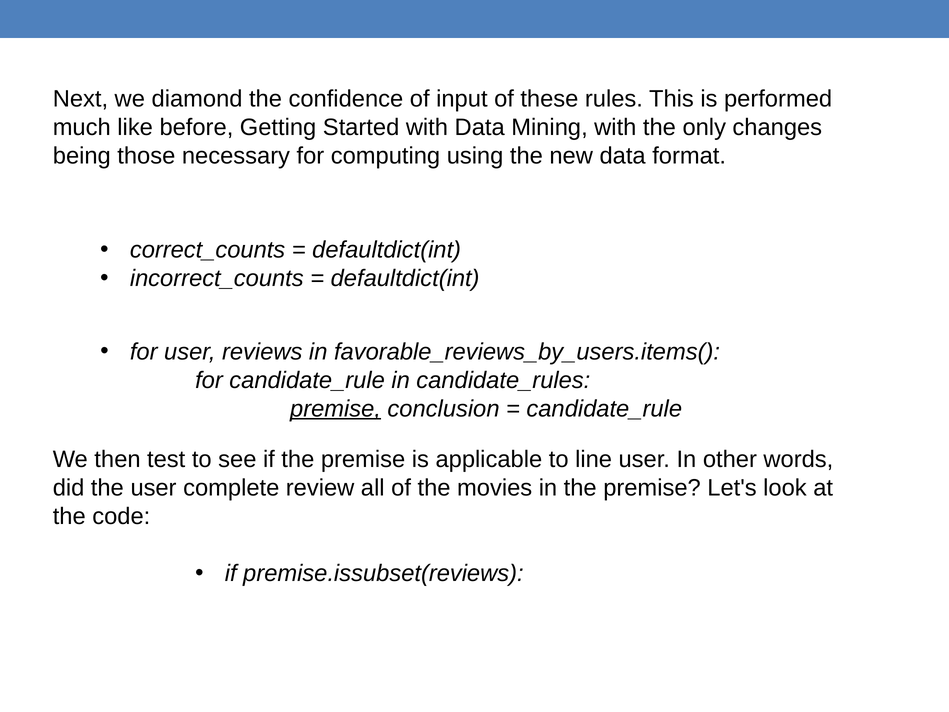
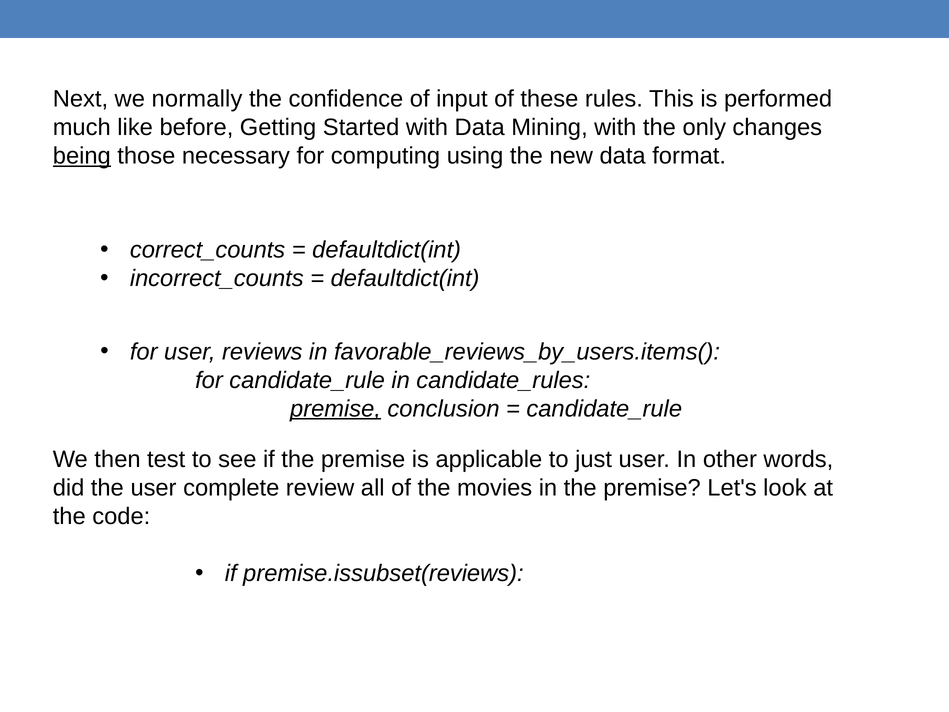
diamond: diamond -> normally
being underline: none -> present
line: line -> just
